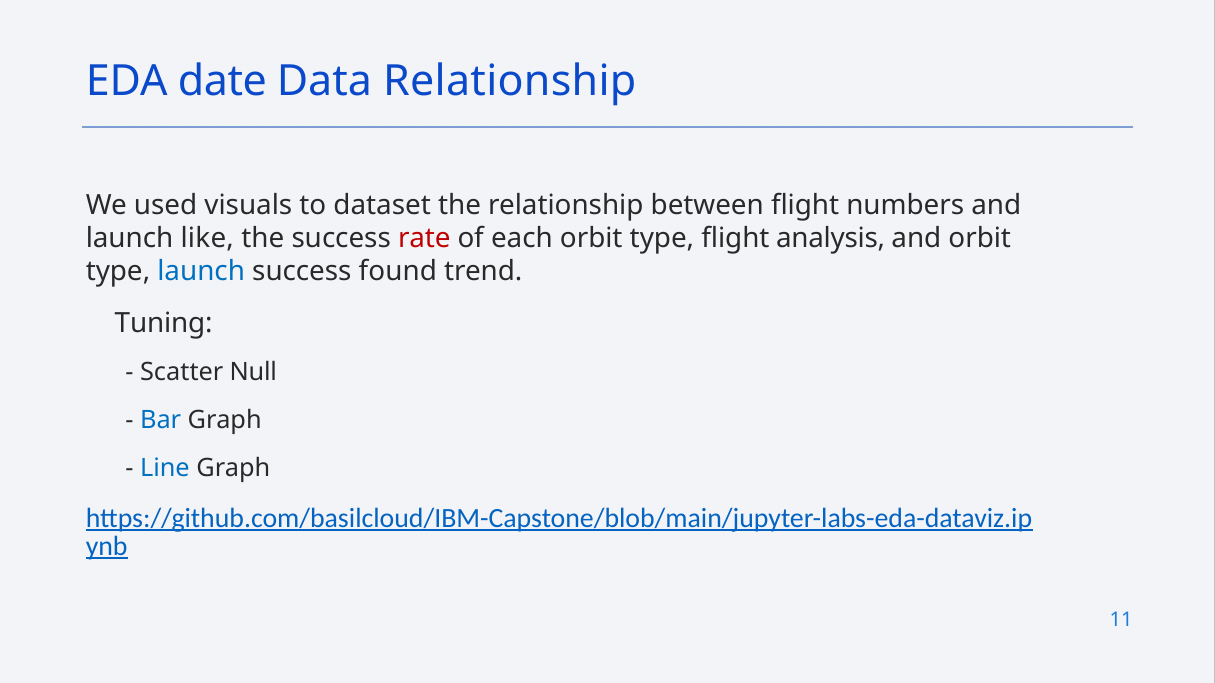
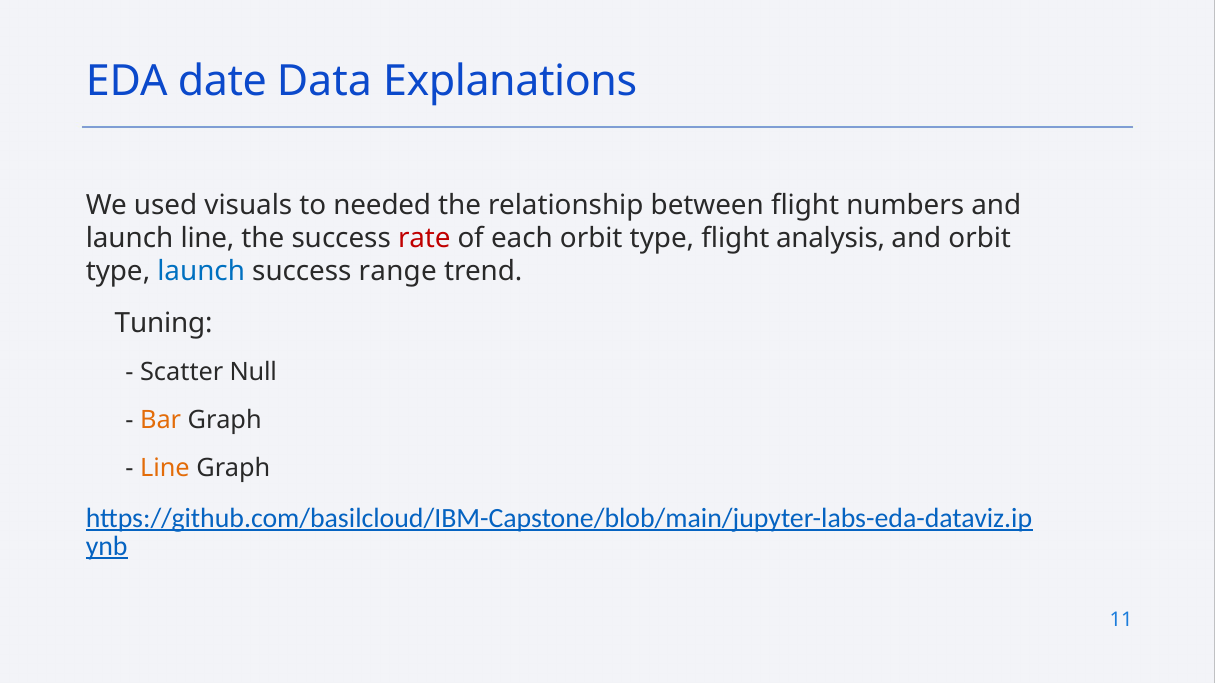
Data Relationship: Relationship -> Explanations
dataset: dataset -> needed
launch like: like -> line
found: found -> range
Bar colour: blue -> orange
Line at (165, 469) colour: blue -> orange
